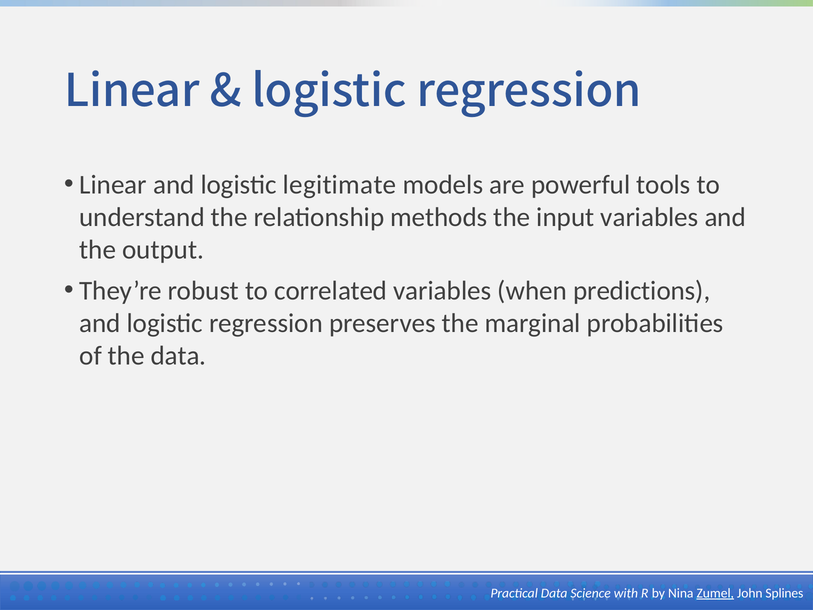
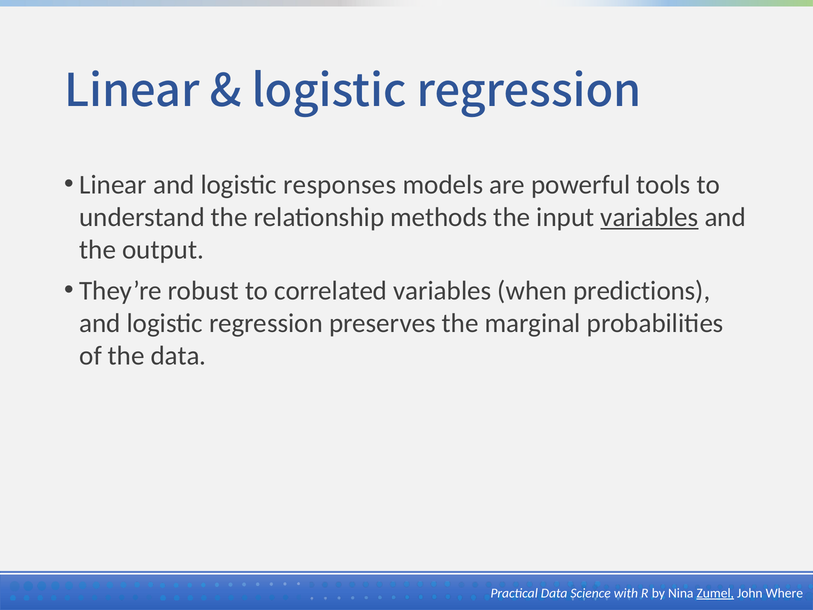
legitimate: legitimate -> responses
variables at (649, 217) underline: none -> present
Splines: Splines -> Where
